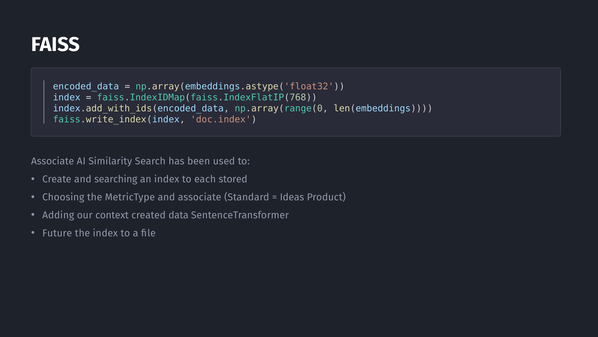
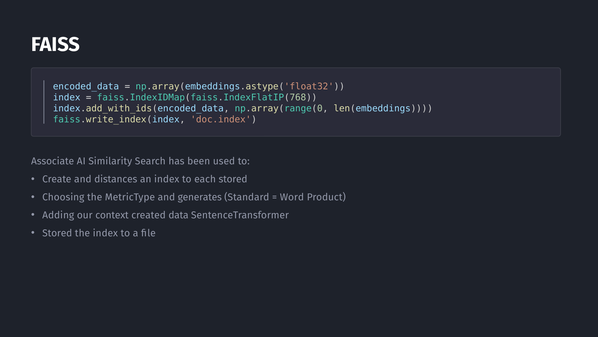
searching: searching -> distances
and associate: associate -> generates
Ideas: Ideas -> Word
Future at (57, 233): Future -> Stored
